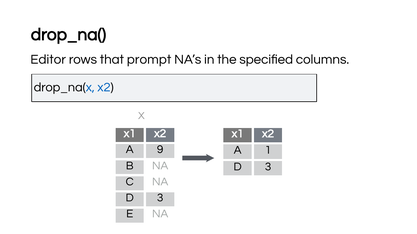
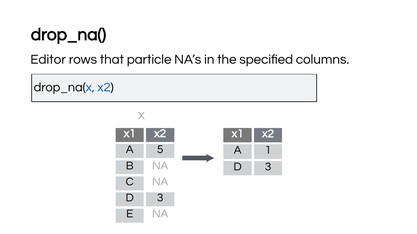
prompt: prompt -> particle
9: 9 -> 5
